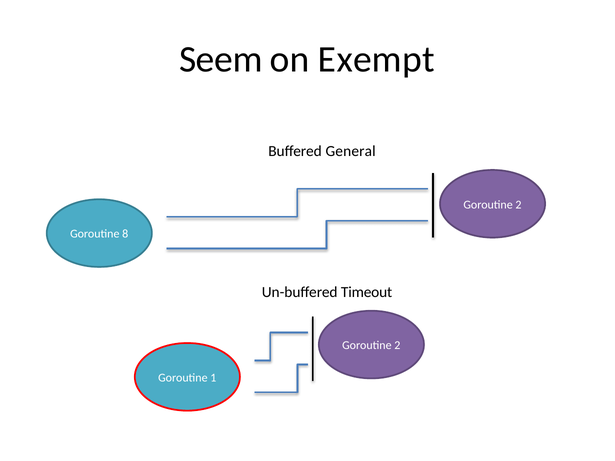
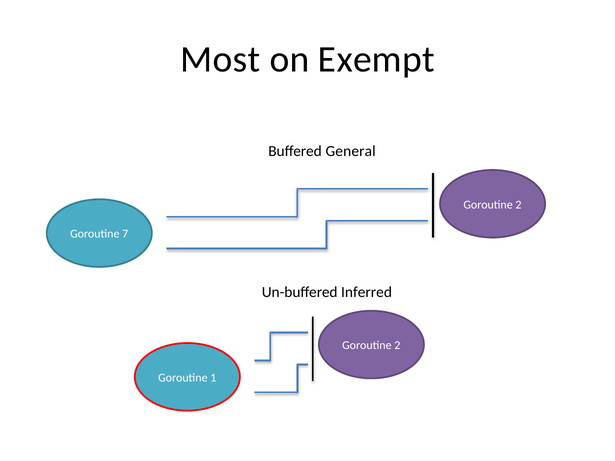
Seem: Seem -> Most
8: 8 -> 7
Timeout: Timeout -> Inferred
